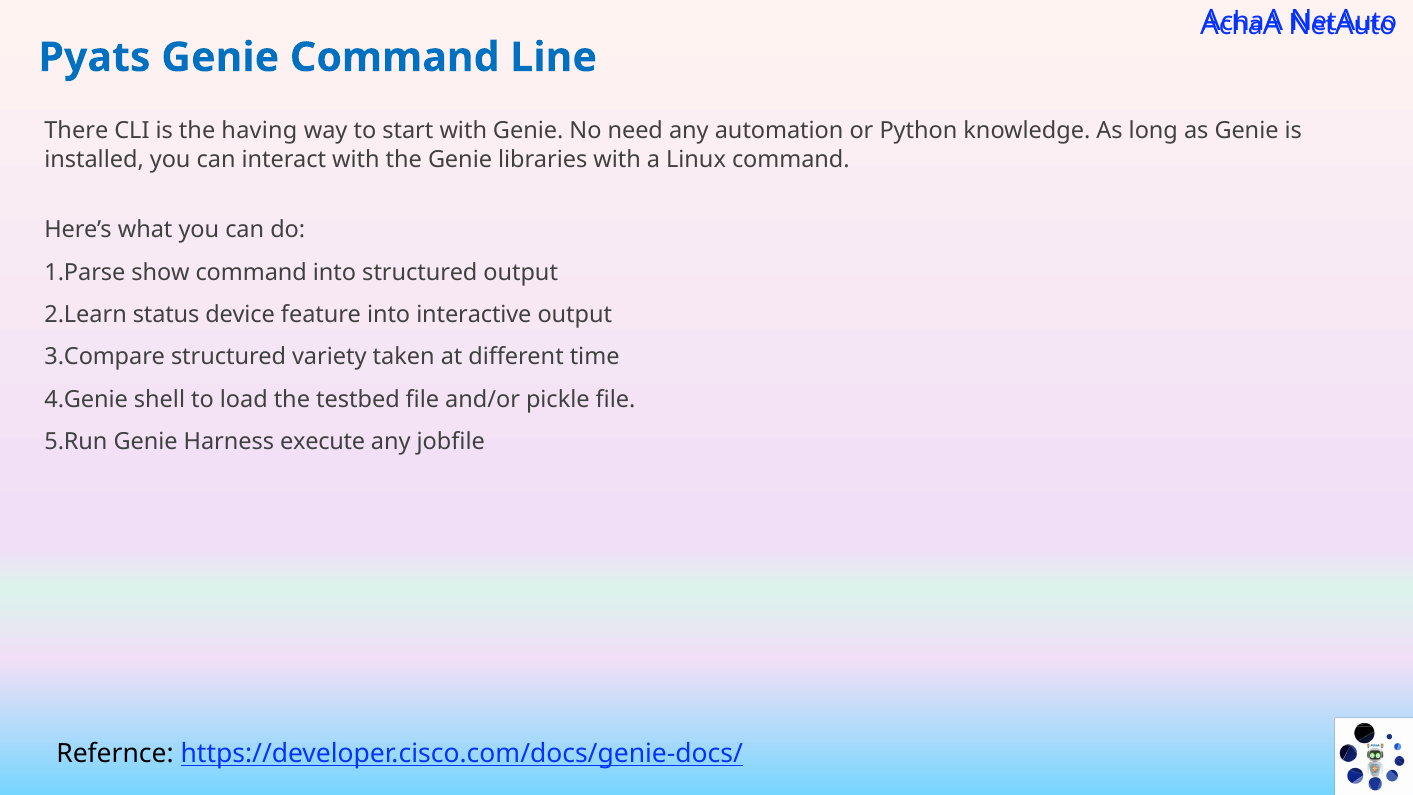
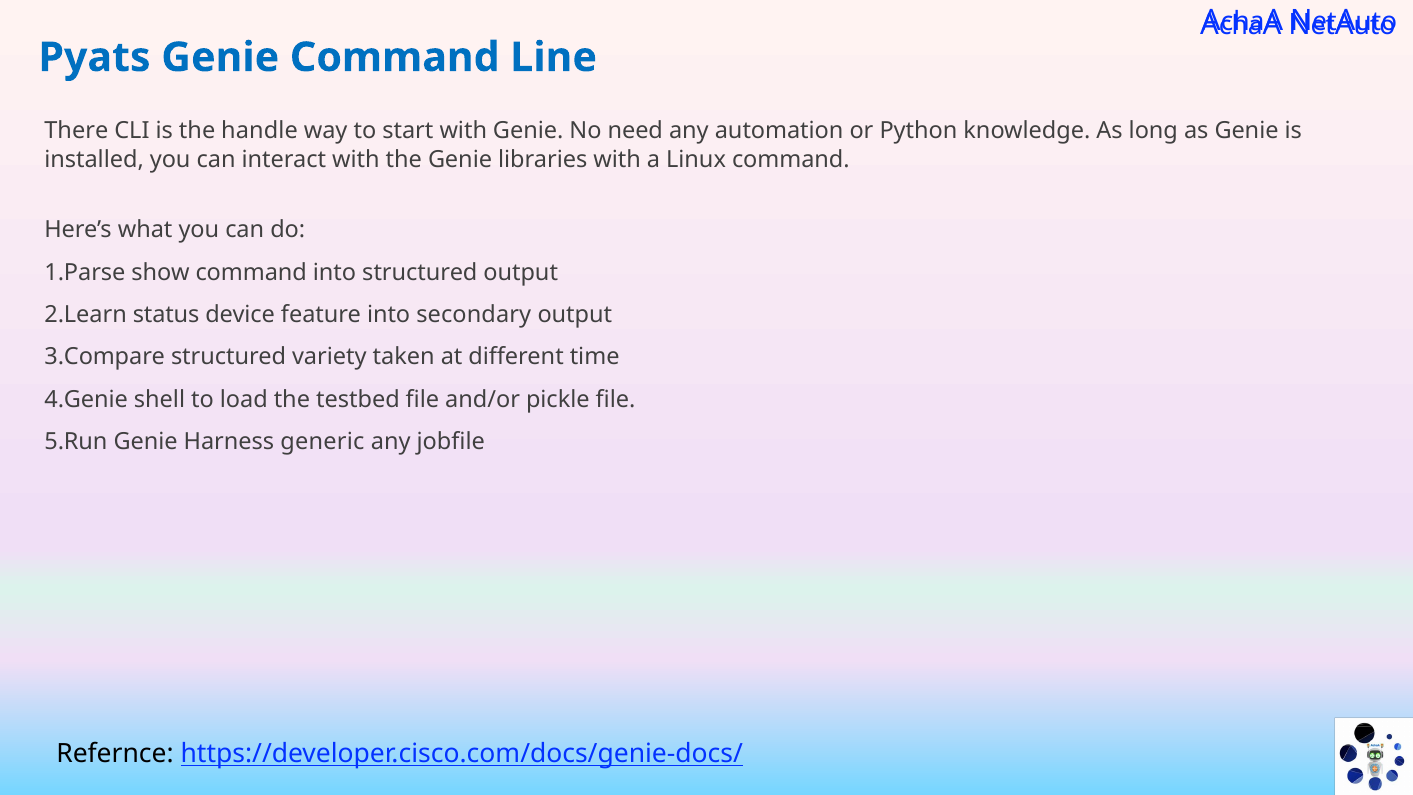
having: having -> handle
interactive: interactive -> secondary
execute: execute -> generic
